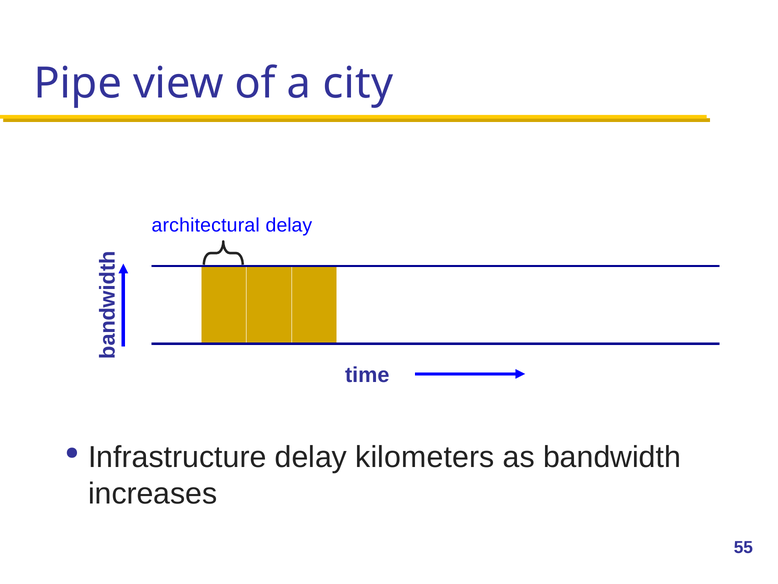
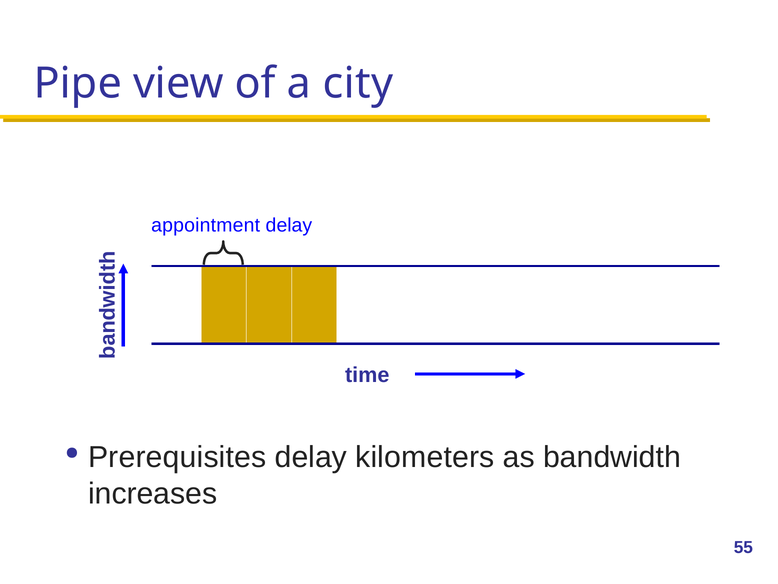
architectural: architectural -> appointment
Infrastructure: Infrastructure -> Prerequisites
